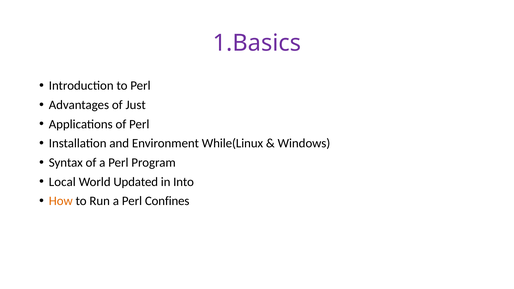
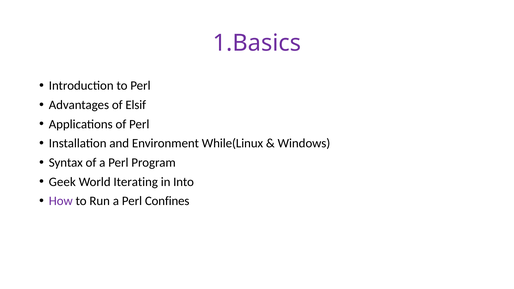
Just: Just -> Elsif
Local: Local -> Geek
Updated: Updated -> Iterating
How colour: orange -> purple
